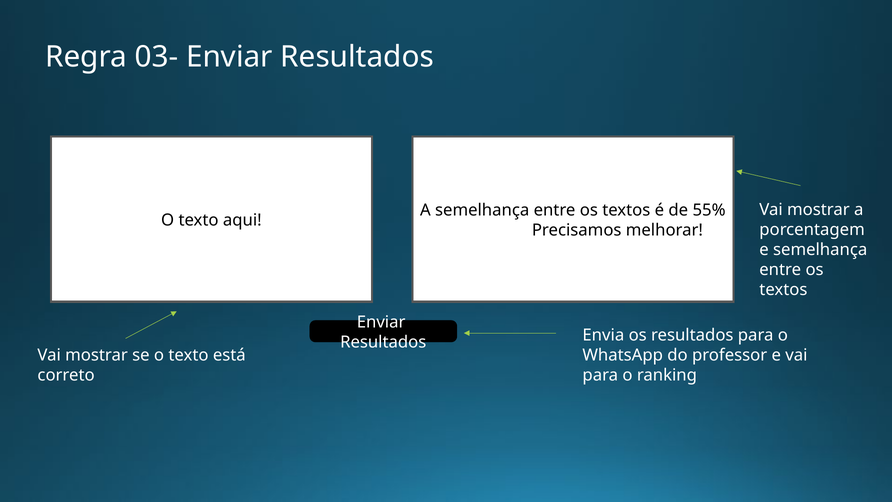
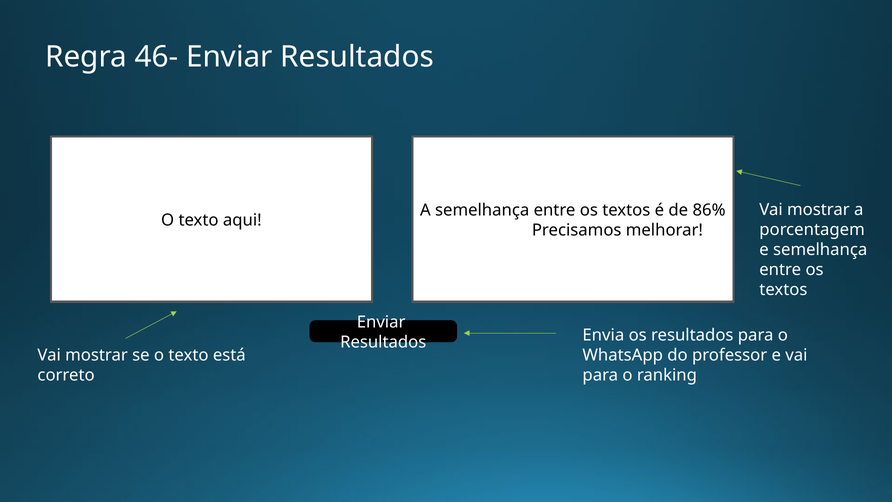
03-: 03- -> 46-
55%: 55% -> 86%
